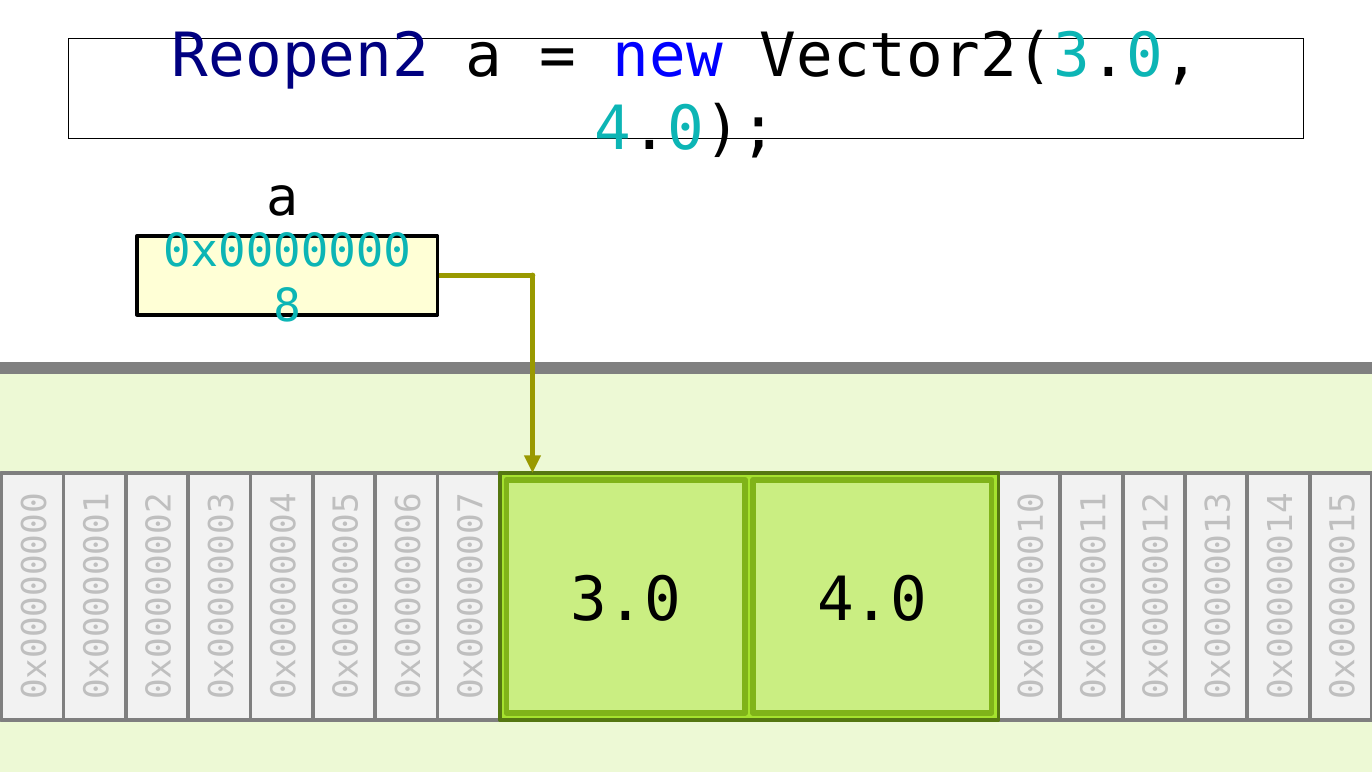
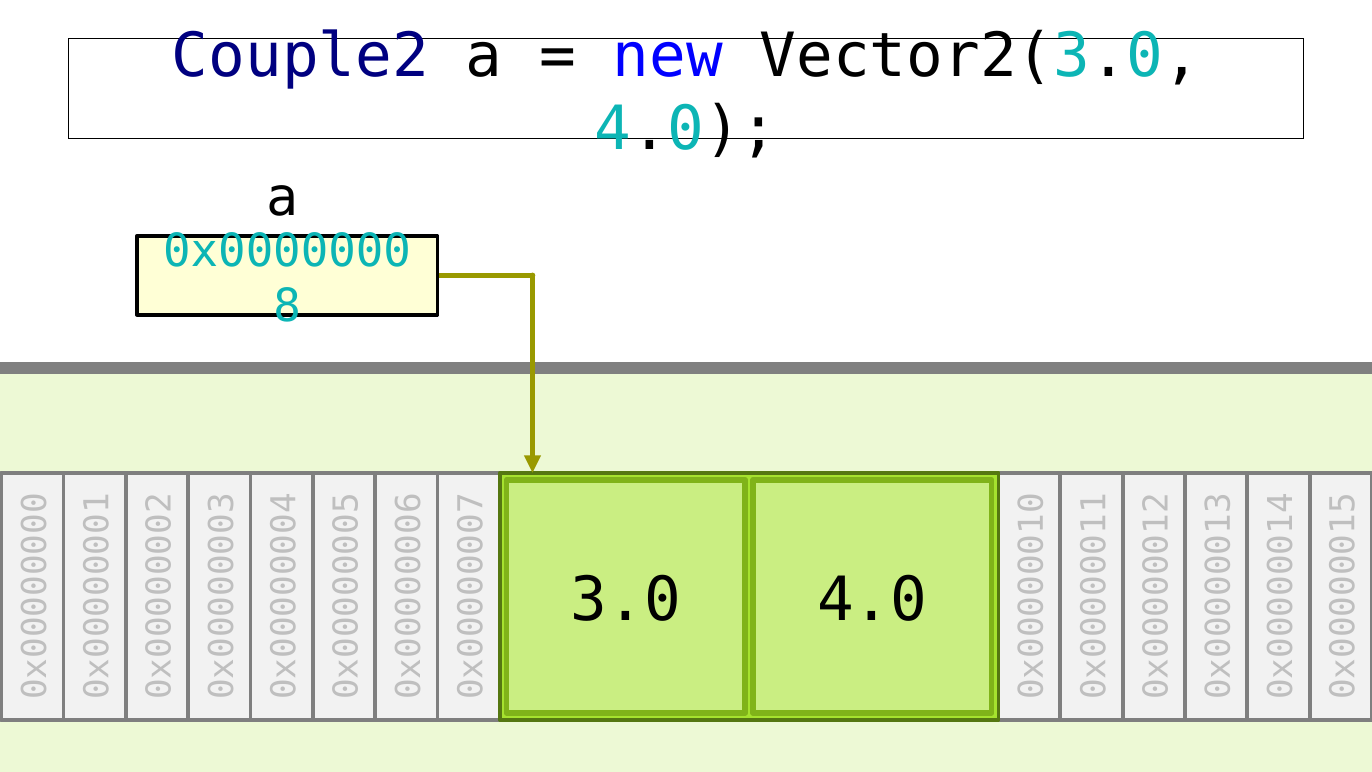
Reopen2: Reopen2 -> Couple2
